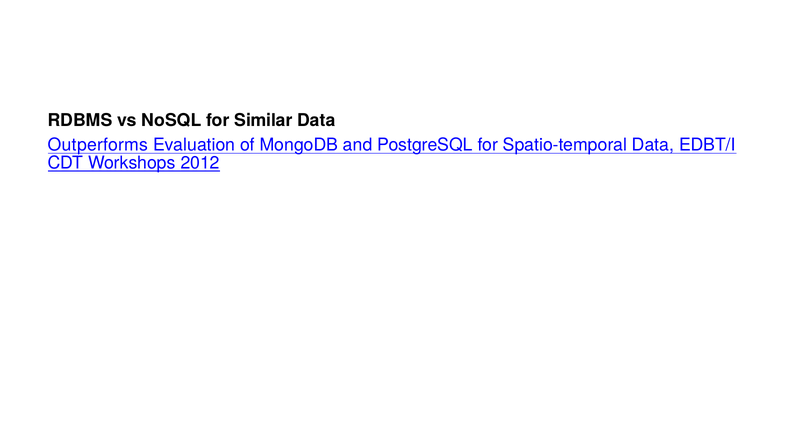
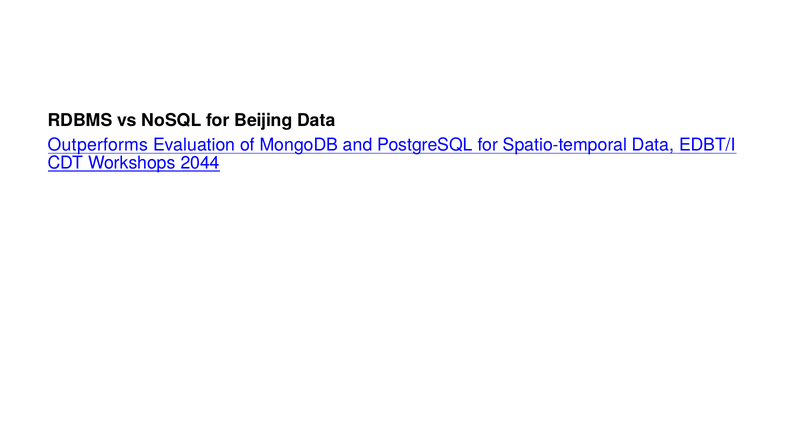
Similar: Similar -> Beijing
2012: 2012 -> 2044
